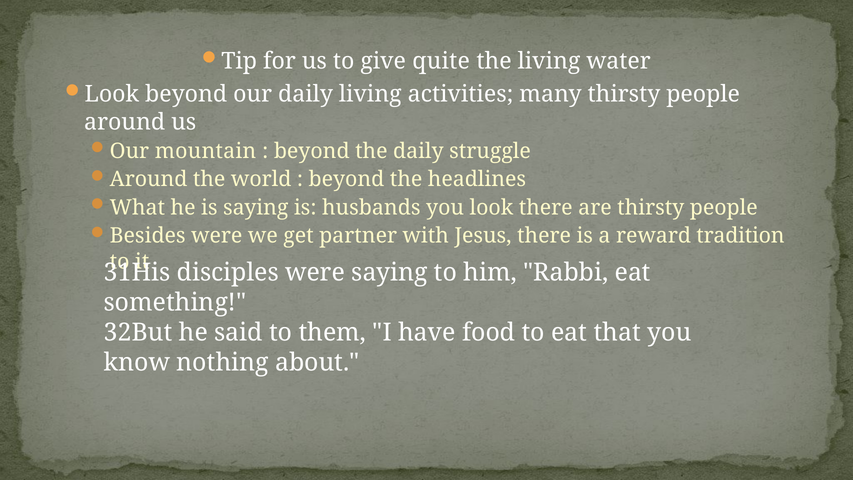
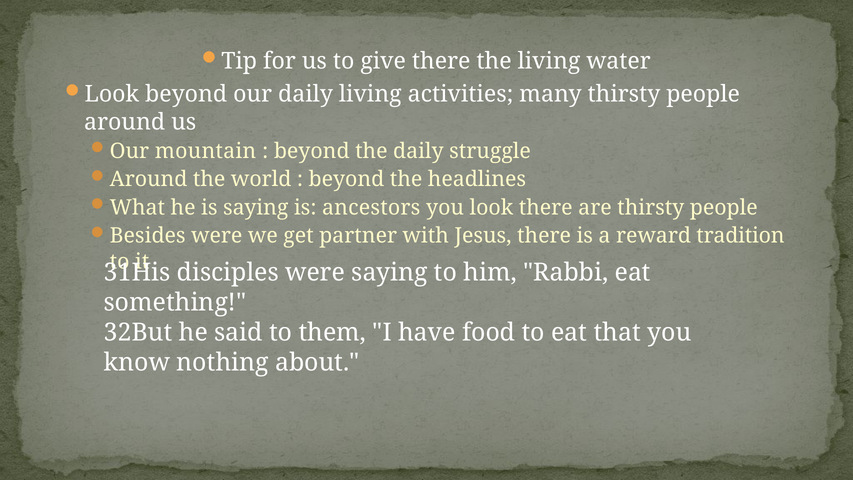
give quite: quite -> there
husbands: husbands -> ancestors
